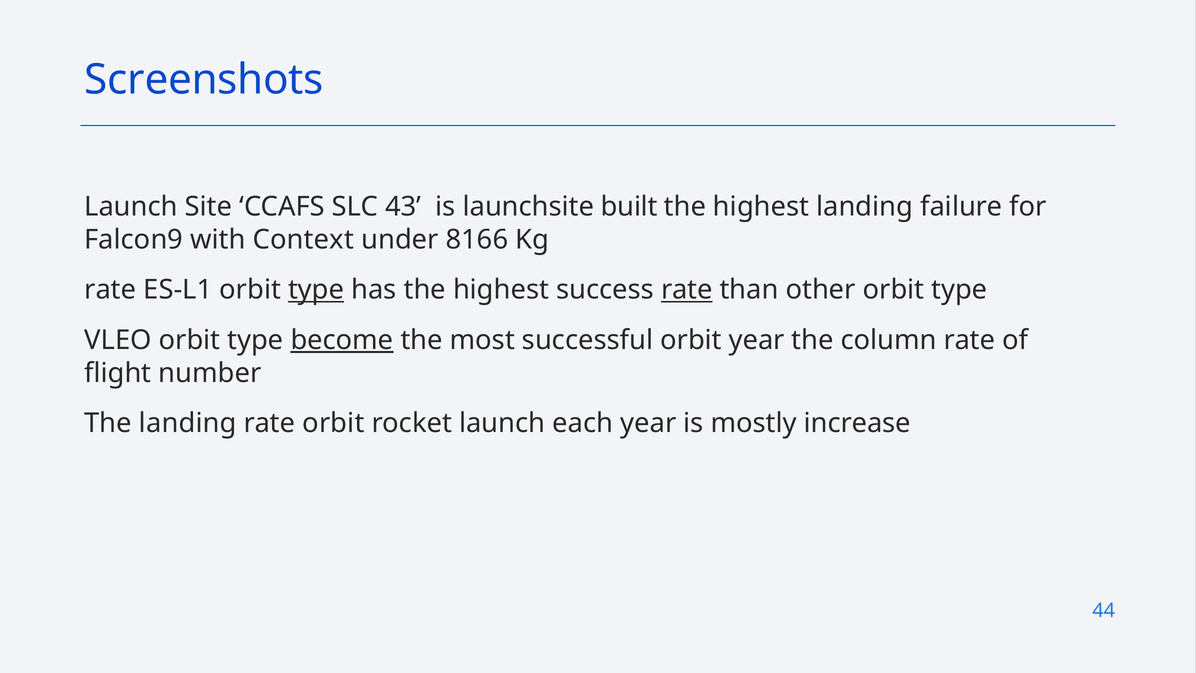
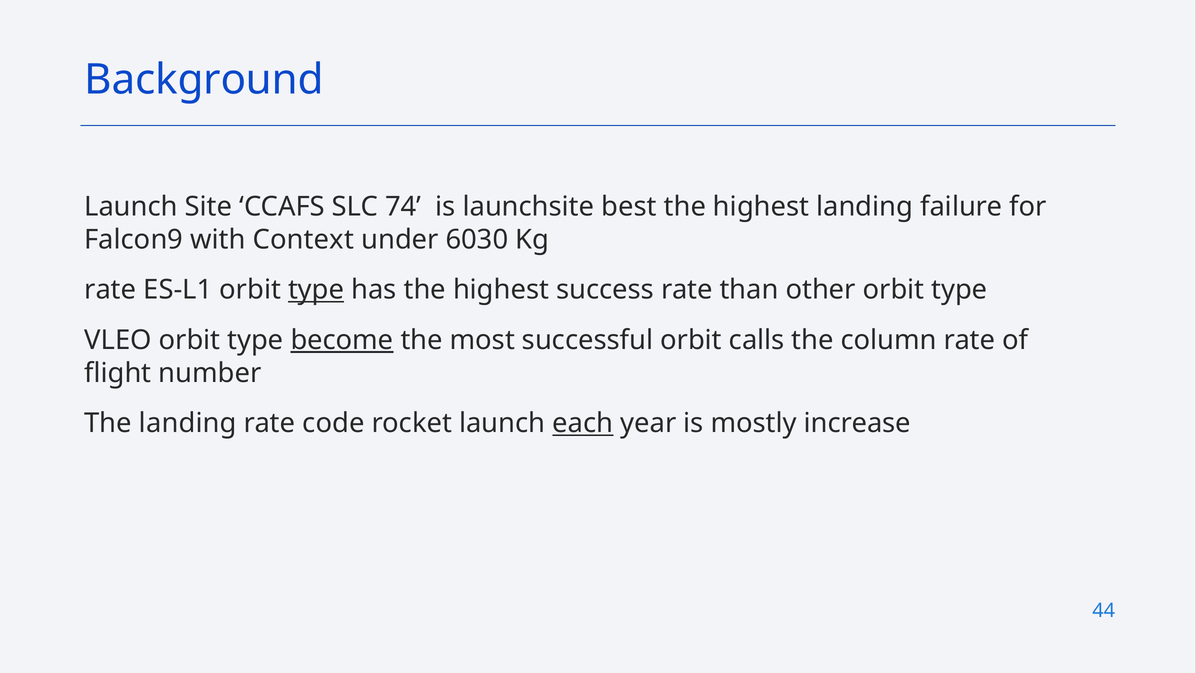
Screenshots: Screenshots -> Background
43: 43 -> 74
built: built -> best
8166: 8166 -> 6030
rate at (687, 290) underline: present -> none
orbit year: year -> calls
rate orbit: orbit -> code
each underline: none -> present
